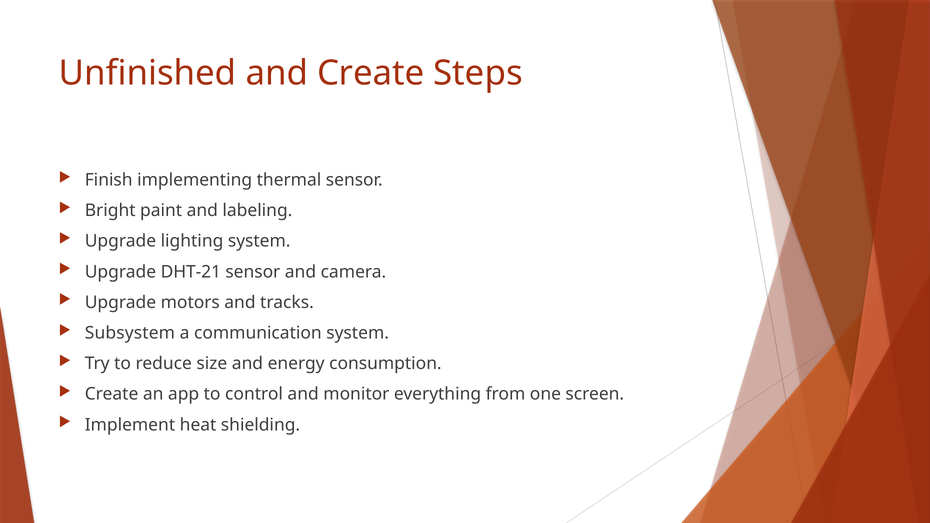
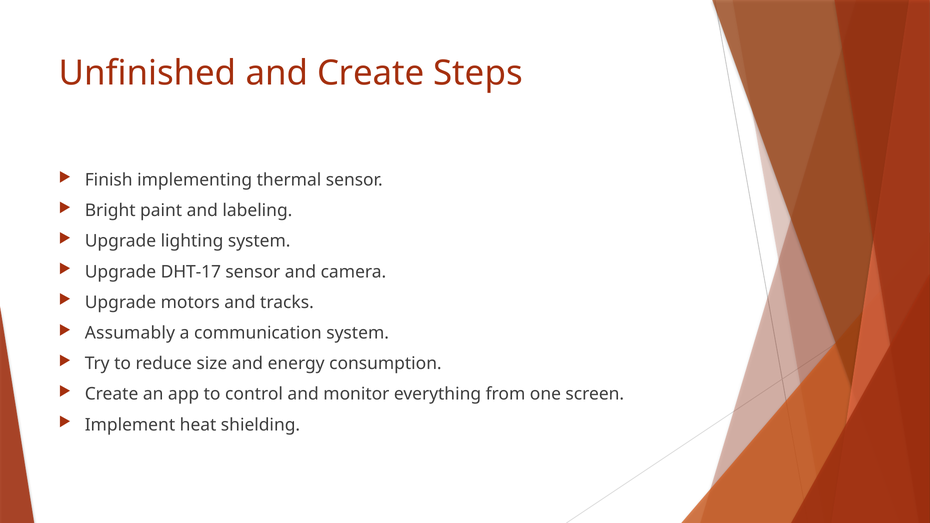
DHT-21: DHT-21 -> DHT-17
Subsystem: Subsystem -> Assumably
